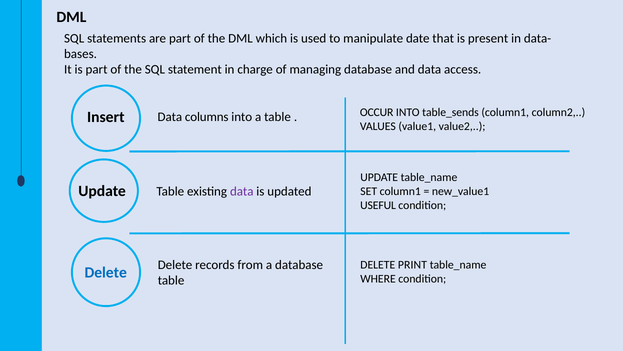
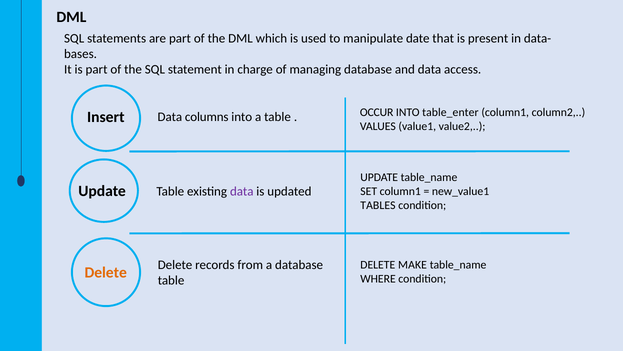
table_sends: table_sends -> table_enter
USEFUL: USEFUL -> TABLES
PRINT: PRINT -> MAKE
Delete at (106, 272) colour: blue -> orange
